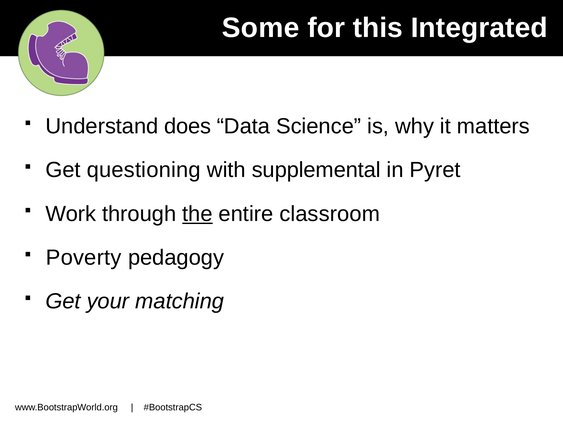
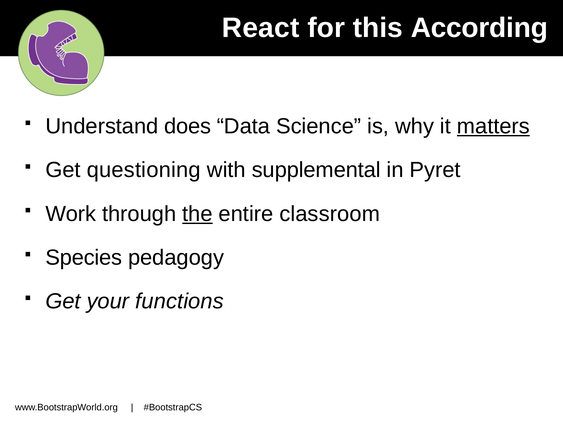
Some: Some -> React
Integrated: Integrated -> According
matters underline: none -> present
Poverty: Poverty -> Species
matching: matching -> functions
